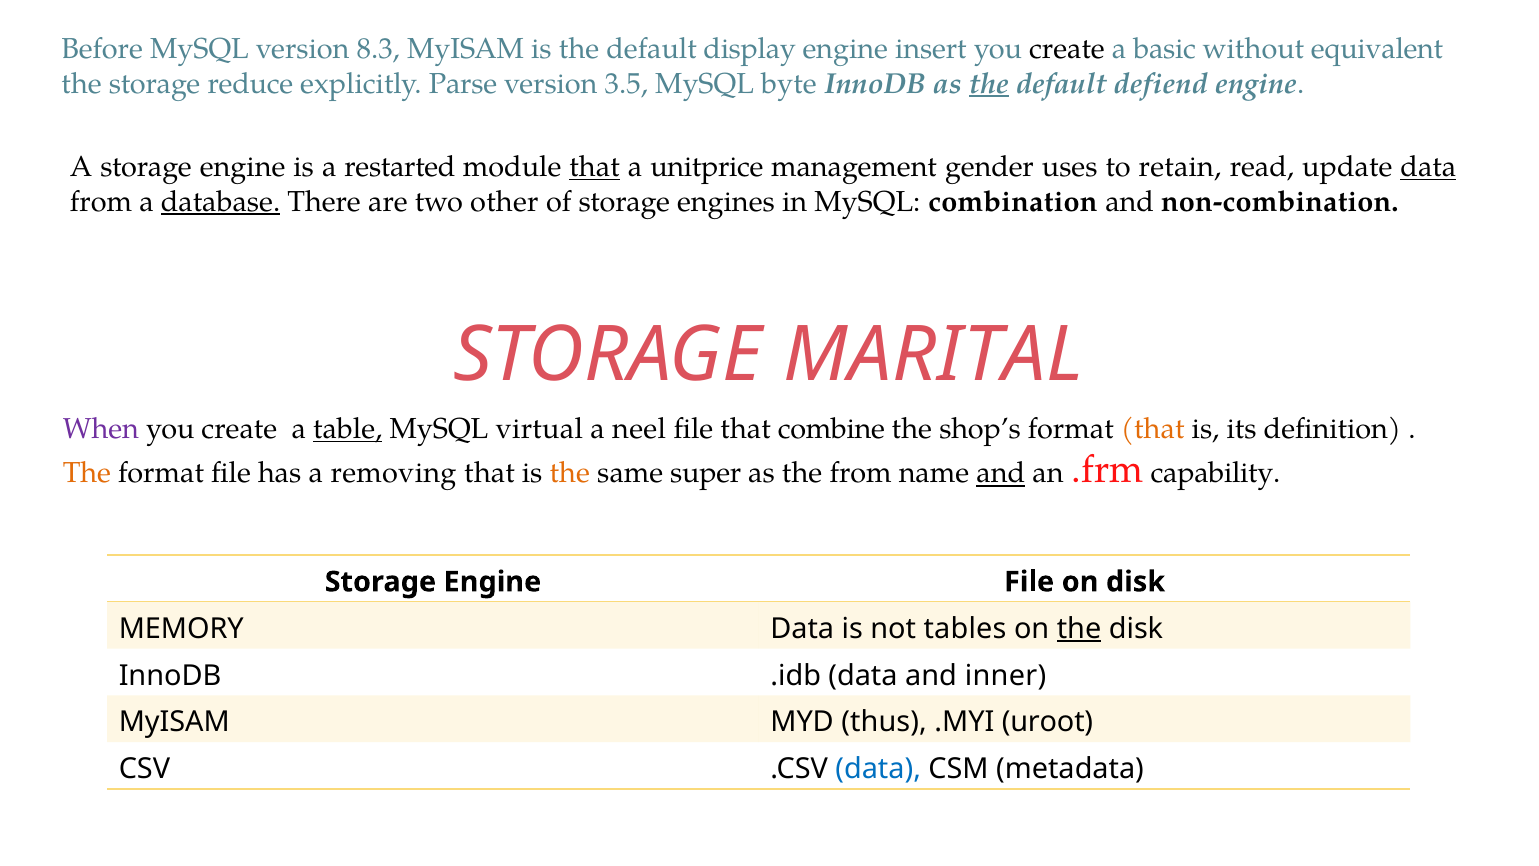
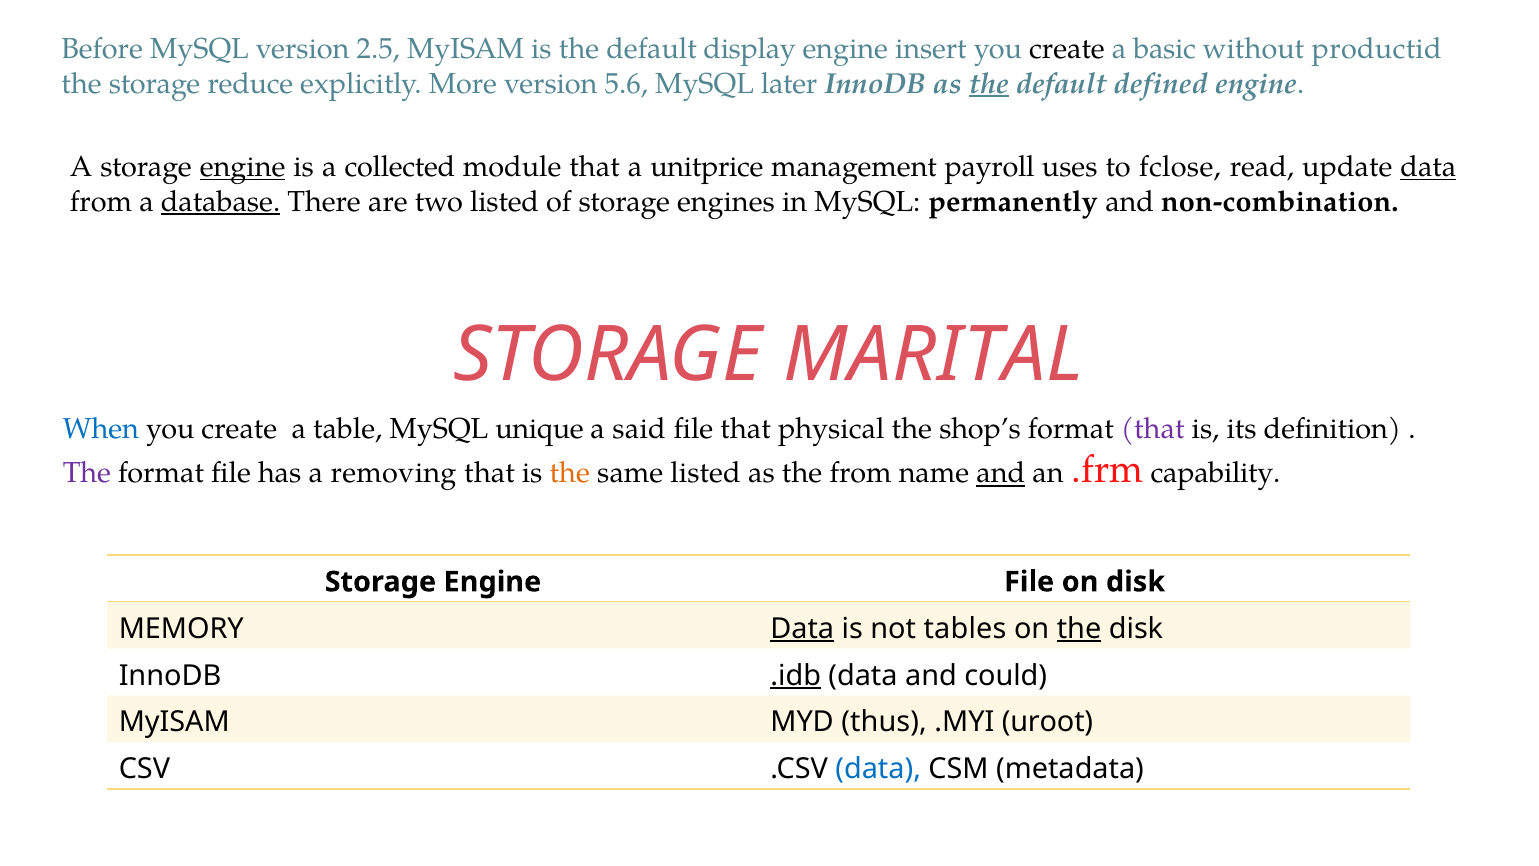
8.3: 8.3 -> 2.5
equivalent: equivalent -> productid
Parse: Parse -> More
3.5: 3.5 -> 5.6
byte: byte -> later
defiend: defiend -> defined
engine at (243, 167) underline: none -> present
restarted: restarted -> collected
that at (595, 167) underline: present -> none
gender: gender -> payroll
retain: retain -> fclose
two other: other -> listed
combination: combination -> permanently
When colour: purple -> blue
table underline: present -> none
virtual: virtual -> unique
neel: neel -> said
combine: combine -> physical
that at (1153, 429) colour: orange -> purple
The at (87, 473) colour: orange -> purple
same super: super -> listed
Data at (802, 628) underline: none -> present
.idb underline: none -> present
inner: inner -> could
